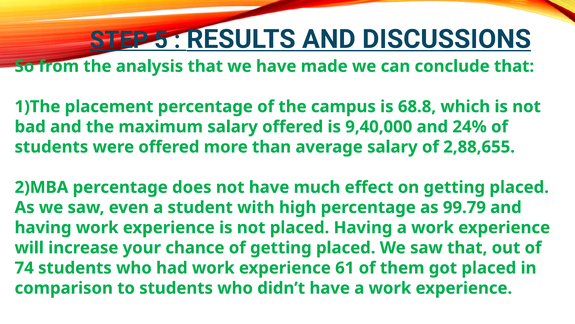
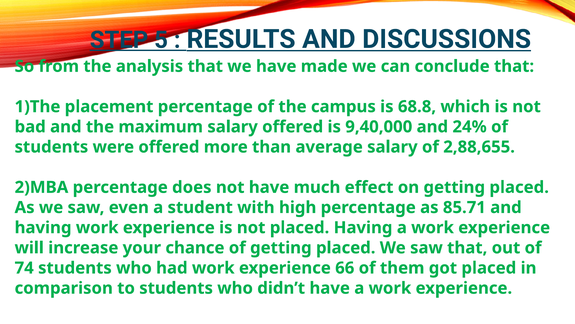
99.79: 99.79 -> 85.71
61: 61 -> 66
